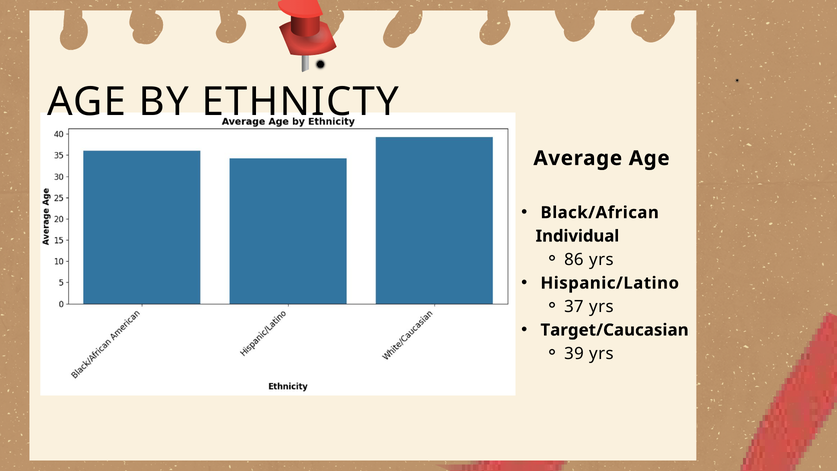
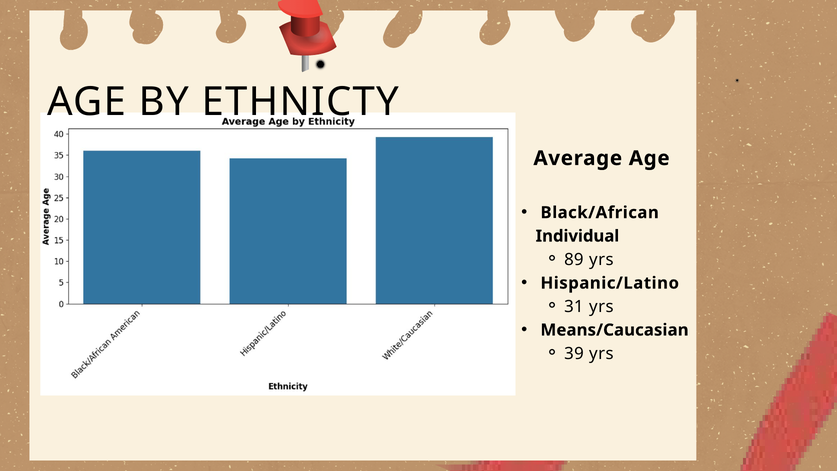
86: 86 -> 89
37: 37 -> 31
Target/Caucasian: Target/Caucasian -> Means/Caucasian
